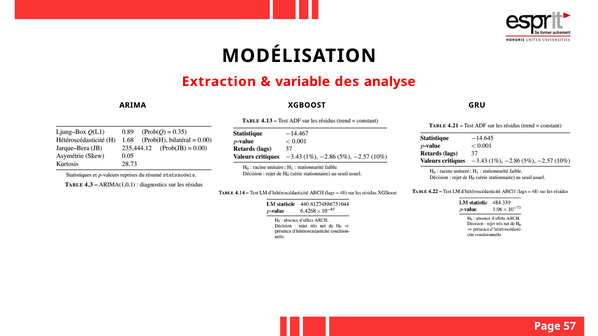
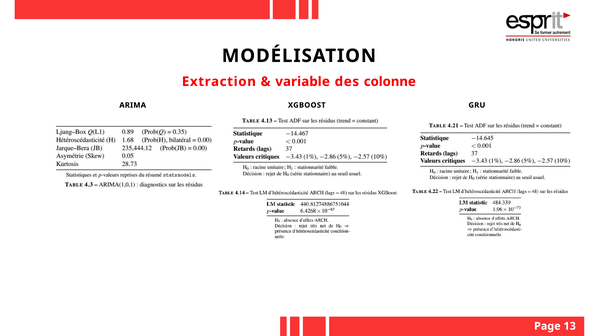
analyse: analyse -> colonne
57: 57 -> 13
